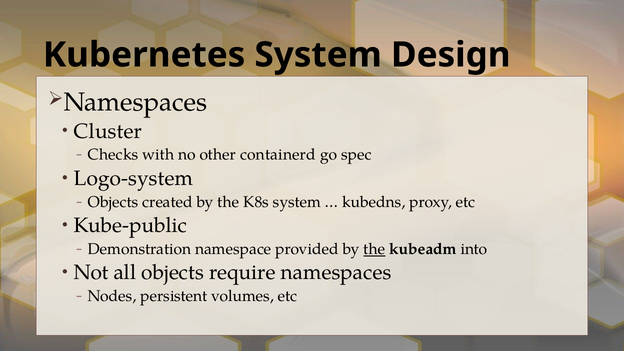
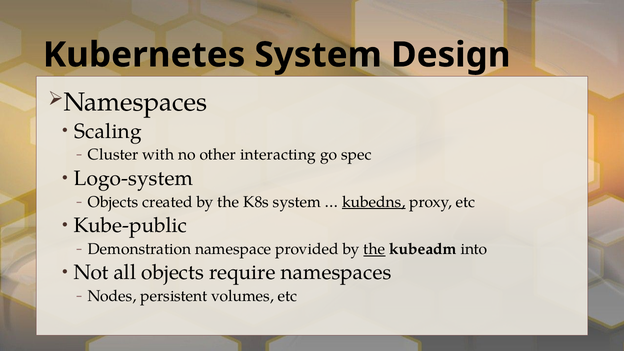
Cluster: Cluster -> Scaling
Checks: Checks -> Cluster
containerd: containerd -> interacting
kubedns underline: none -> present
